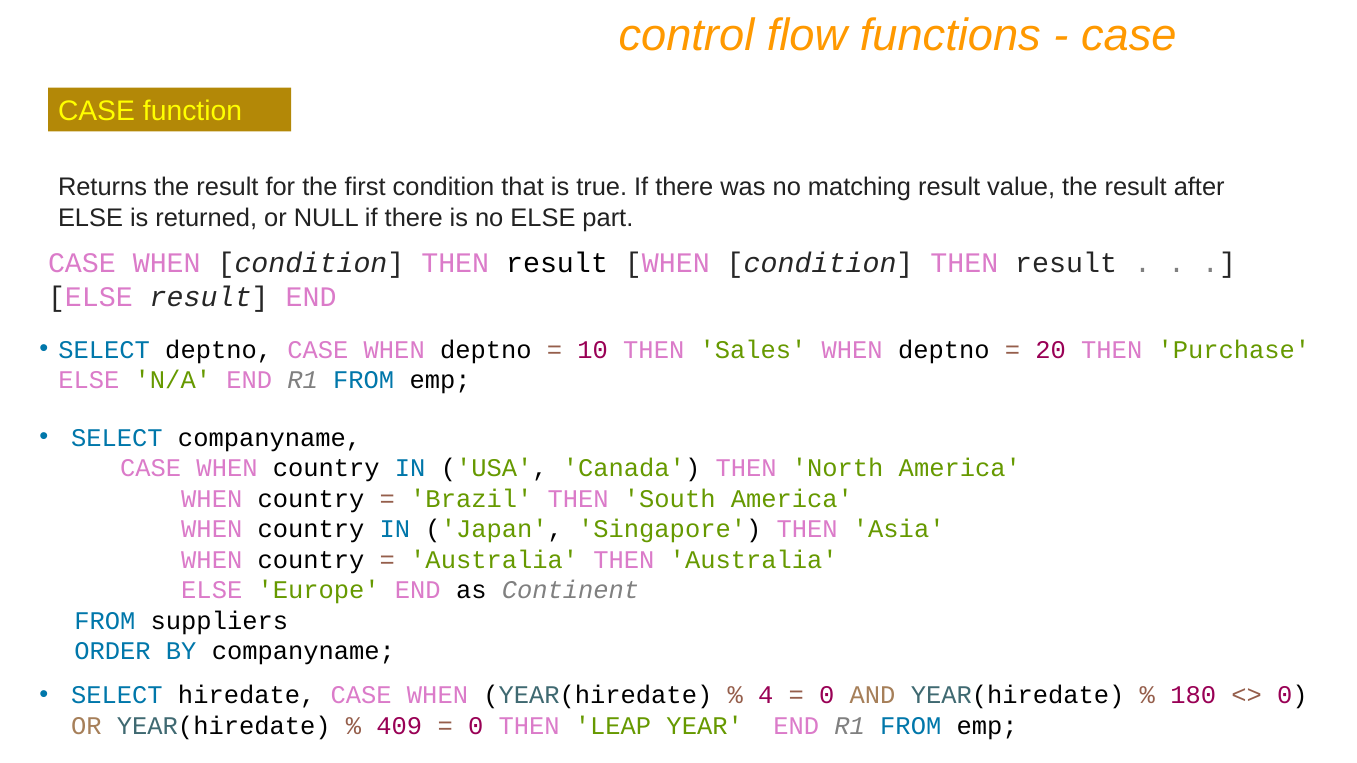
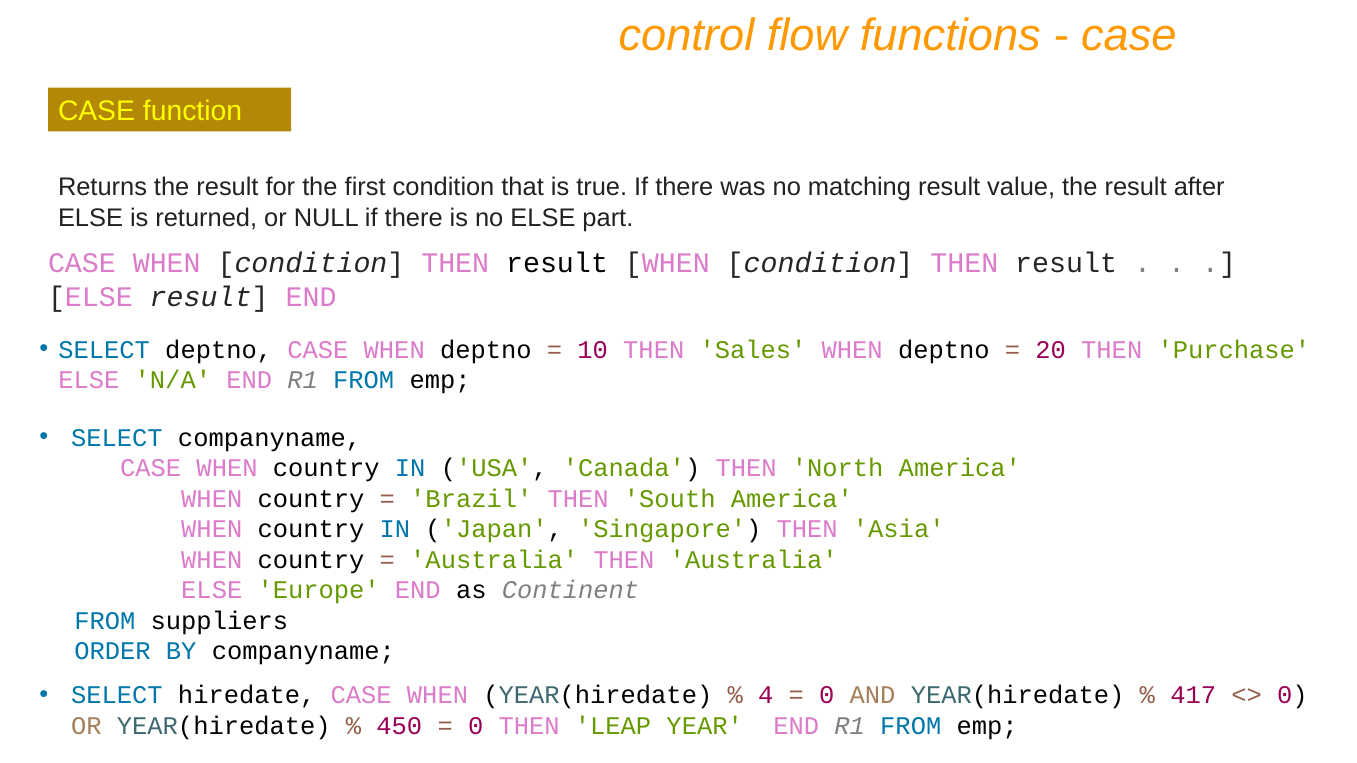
180: 180 -> 417
409: 409 -> 450
